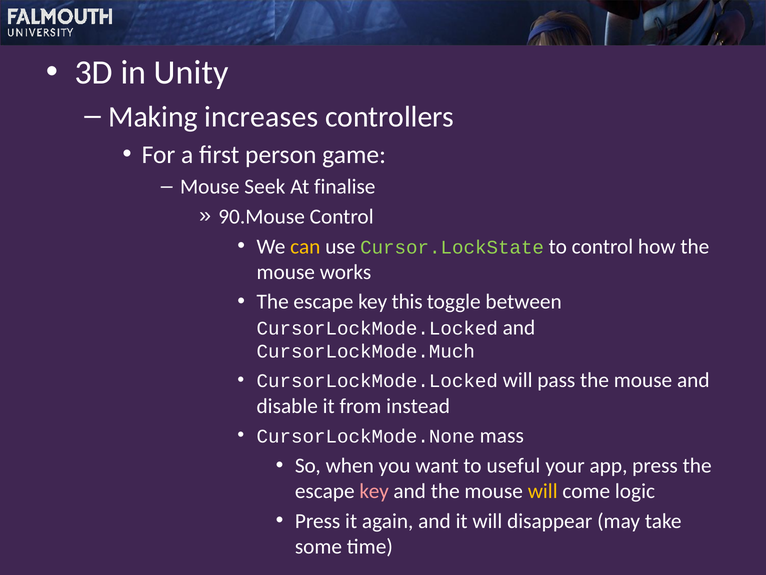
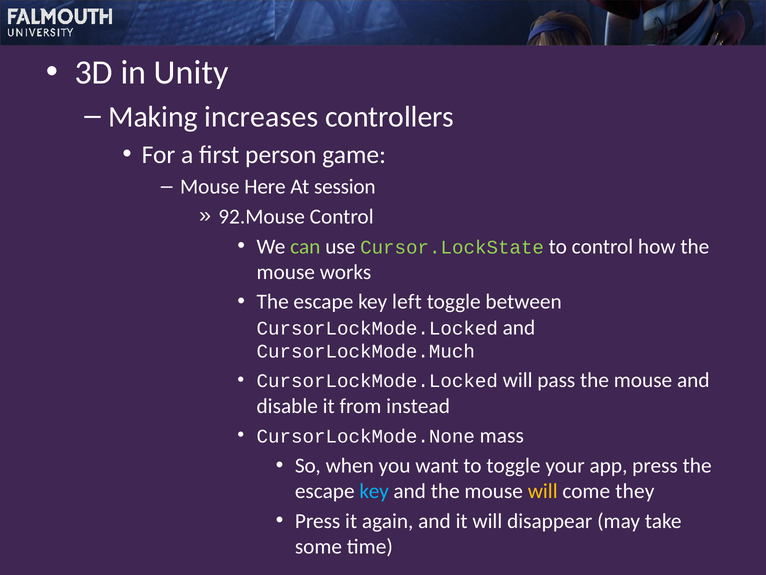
Seek: Seek -> Here
finalise: finalise -> session
90.Mouse: 90.Mouse -> 92.Mouse
can colour: yellow -> light green
this: this -> left
to useful: useful -> toggle
key at (374, 491) colour: pink -> light blue
logic: logic -> they
